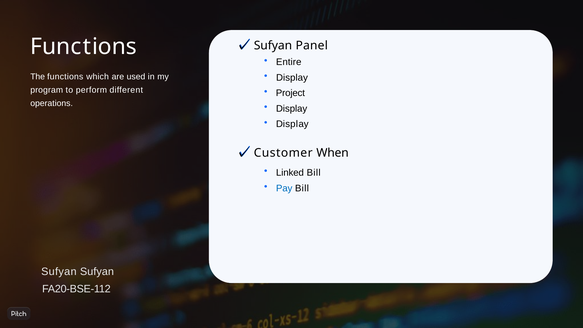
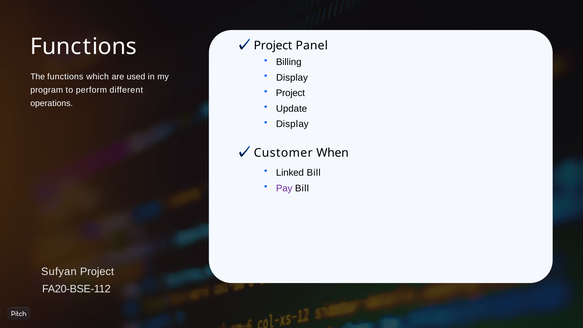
Sufyan at (273, 46): Sufyan -> Project
Entire: Entire -> Billing
Display at (292, 109): Display -> Update
Pay colour: blue -> purple
Sufyan Sufyan: Sufyan -> Project
